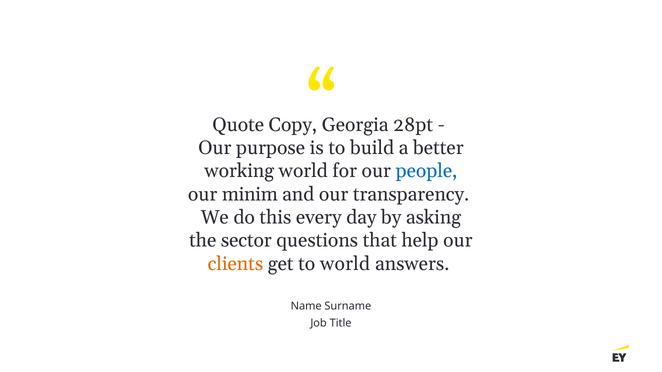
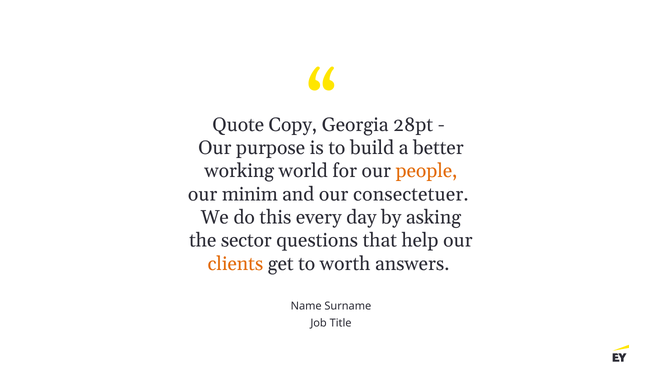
people colour: blue -> orange
transparency: transparency -> consectetuer
to world: world -> worth
